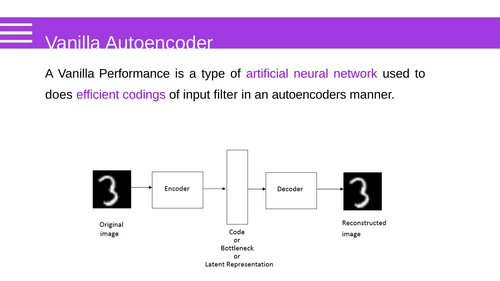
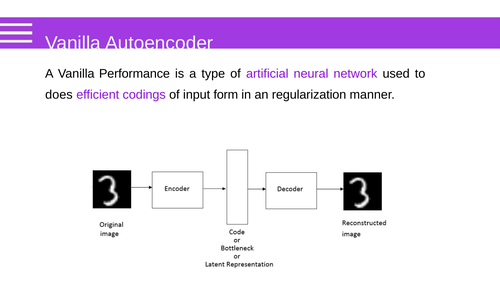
filter: filter -> form
autoencoders: autoencoders -> regularization
